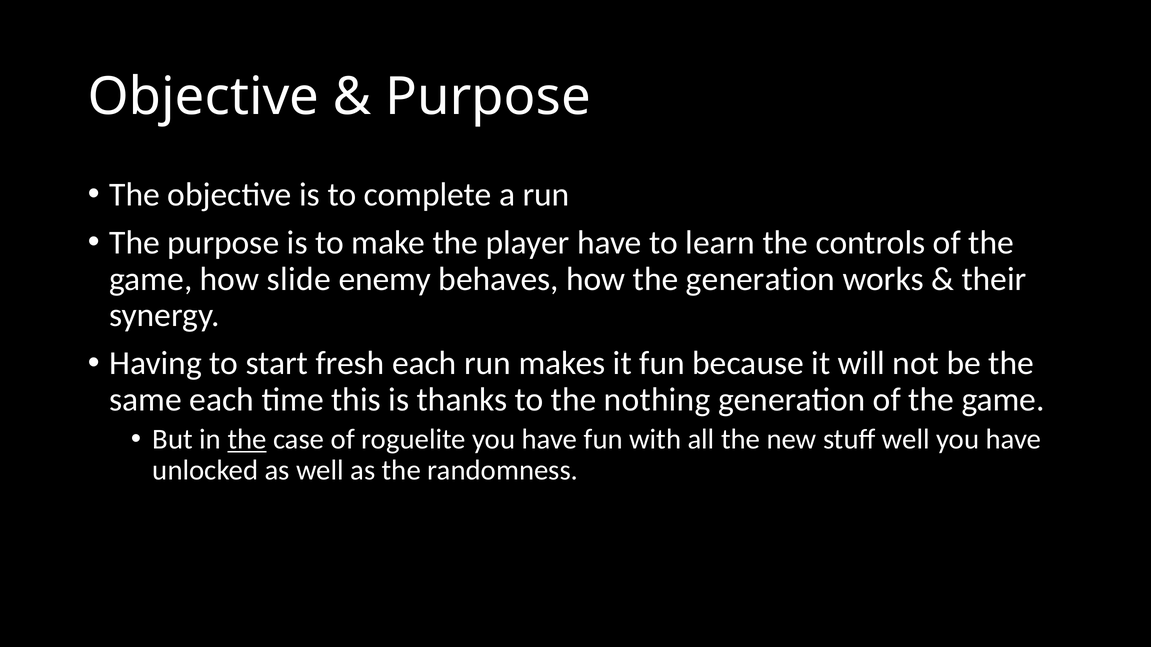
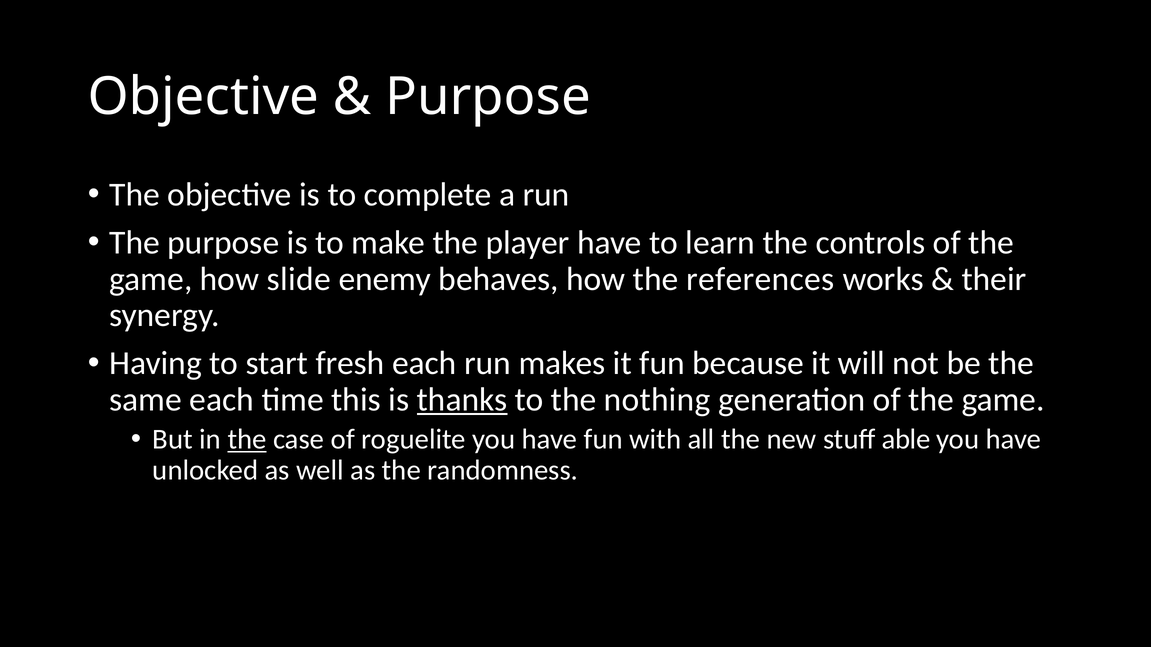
the generation: generation -> references
thanks underline: none -> present
stuff well: well -> able
